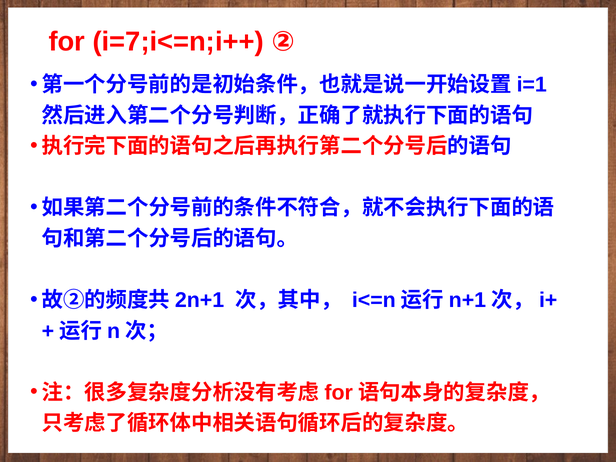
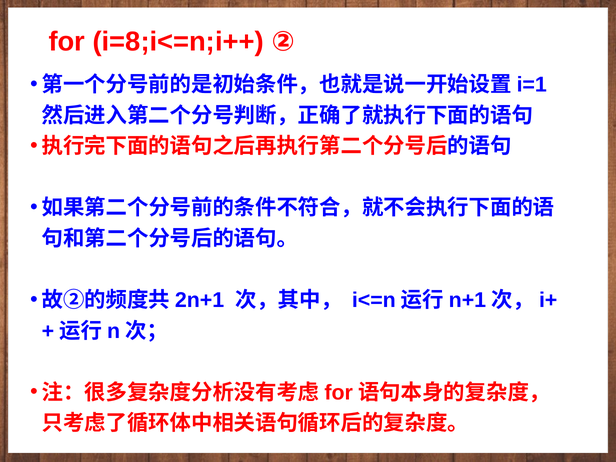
i=7;i<=n;i++: i=7;i<=n;i++ -> i=8;i<=n;i++
